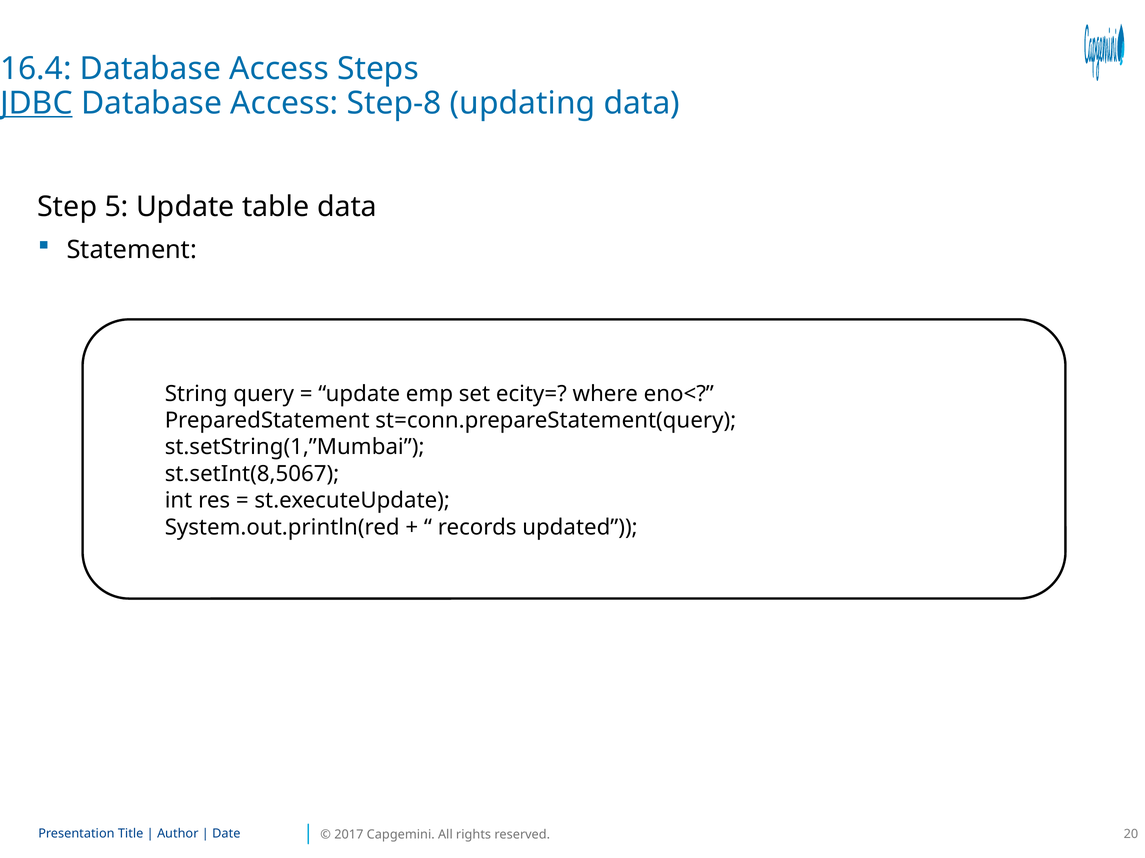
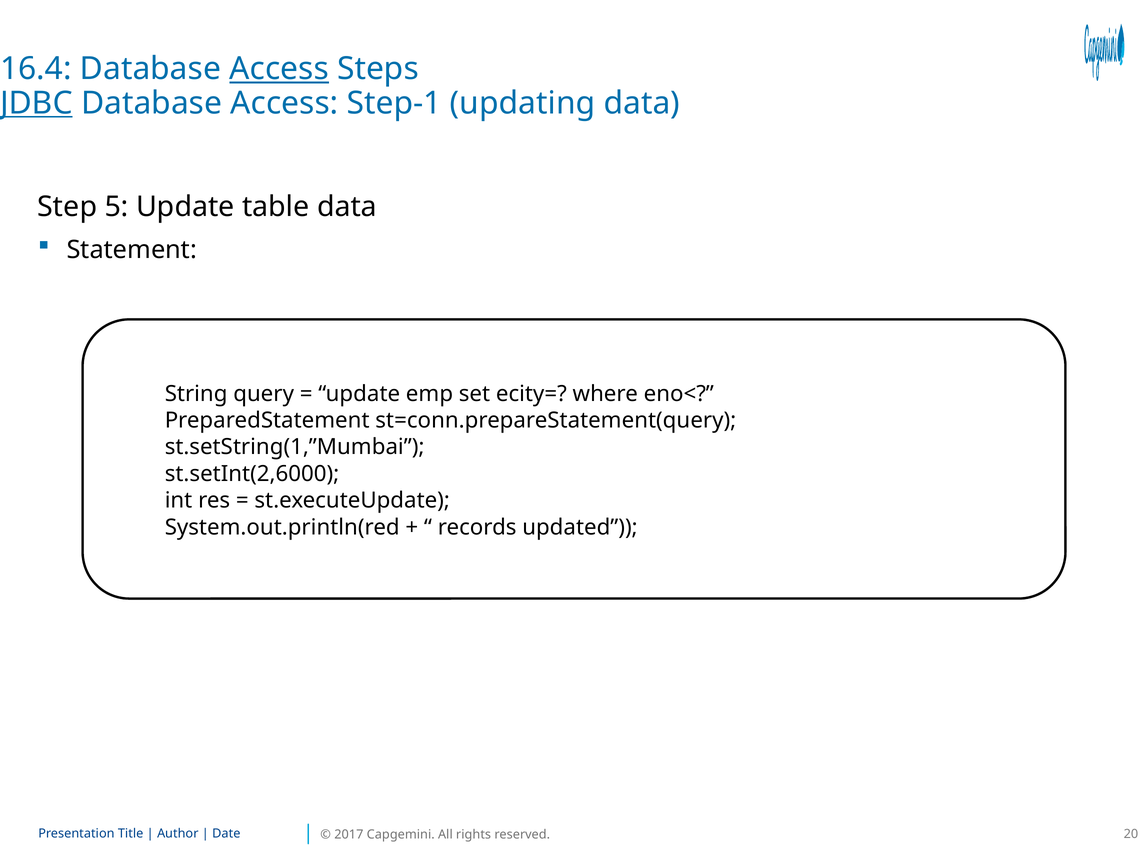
Access at (279, 69) underline: none -> present
Step-8: Step-8 -> Step-1
st.setInt(8,5067: st.setInt(8,5067 -> st.setInt(2,6000
